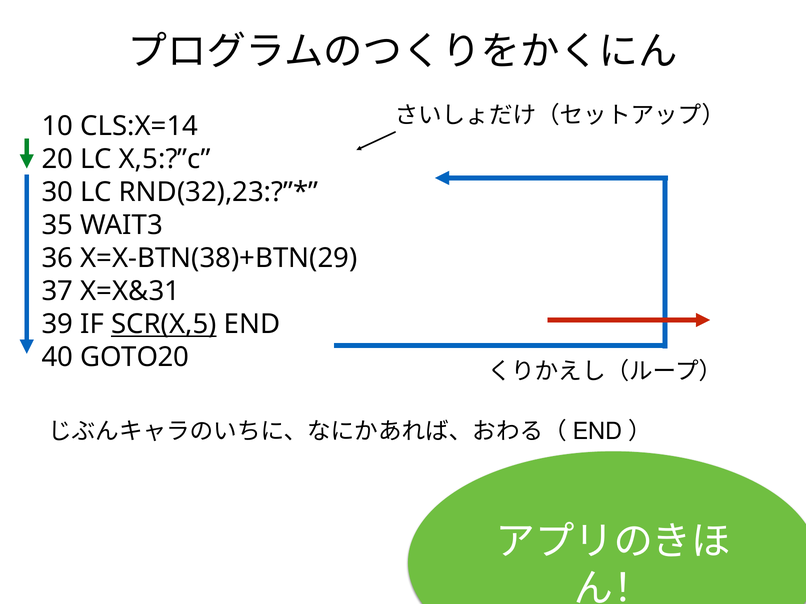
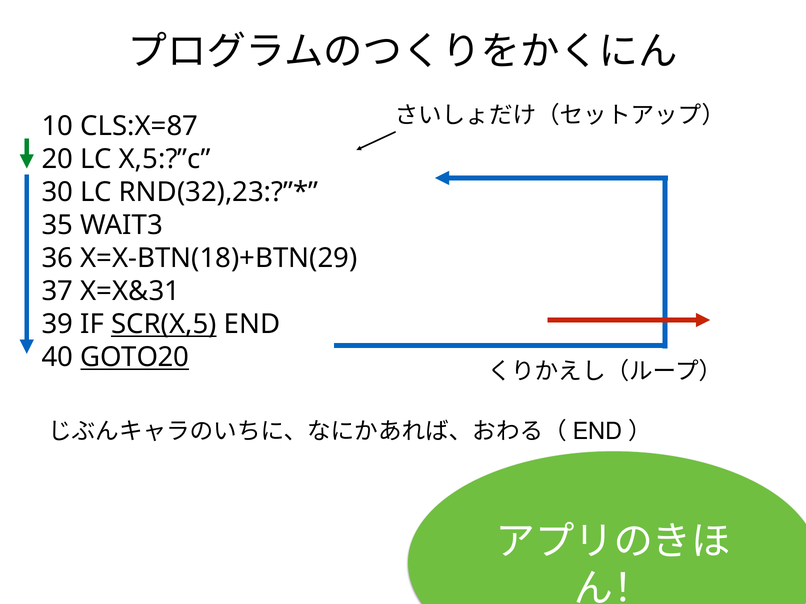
CLS:X=14: CLS:X=14 -> CLS:X=87
X=X-BTN(38)+BTN(29: X=X-BTN(38)+BTN(29 -> X=X-BTN(18)+BTN(29
GOTO20 underline: none -> present
